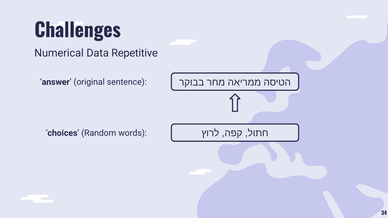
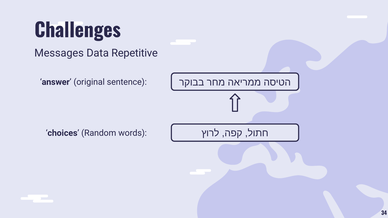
Numerical: Numerical -> Messages
